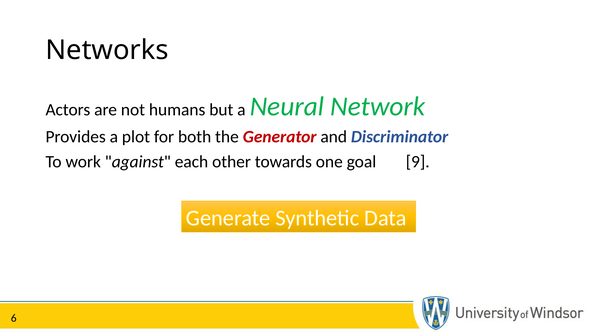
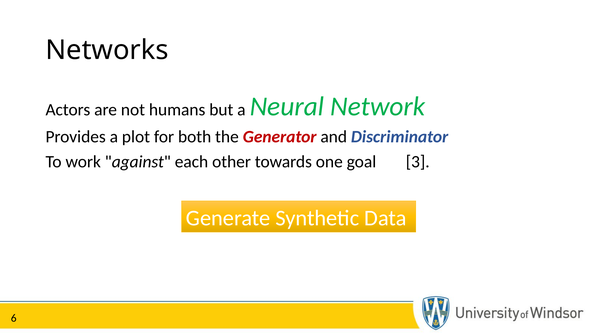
9: 9 -> 3
